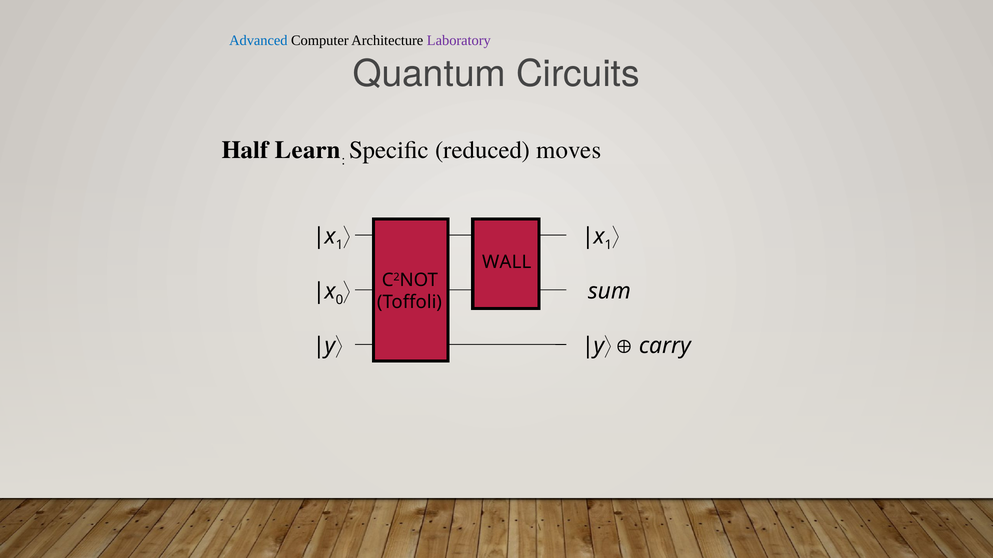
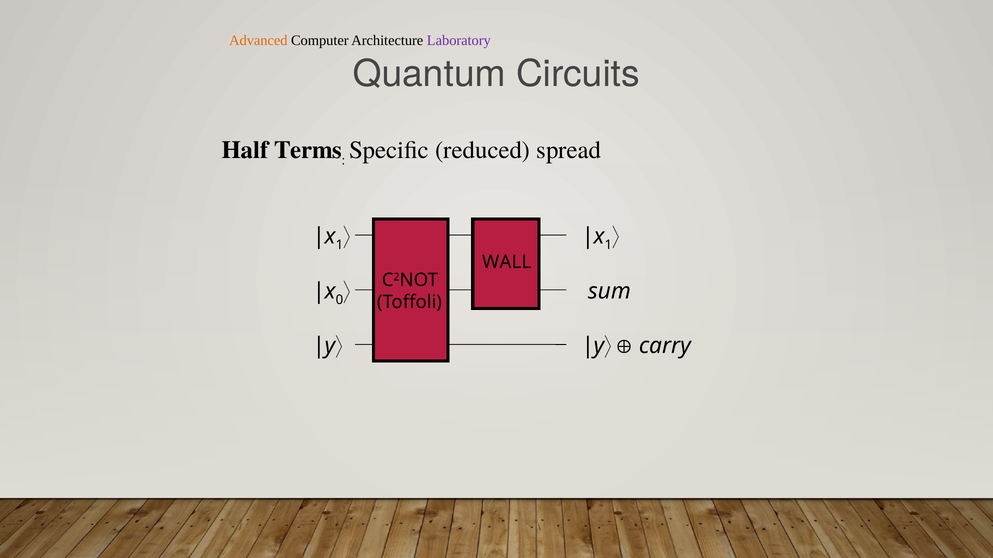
Advanced colour: blue -> orange
Learn: Learn -> Terms
moves: moves -> spread
